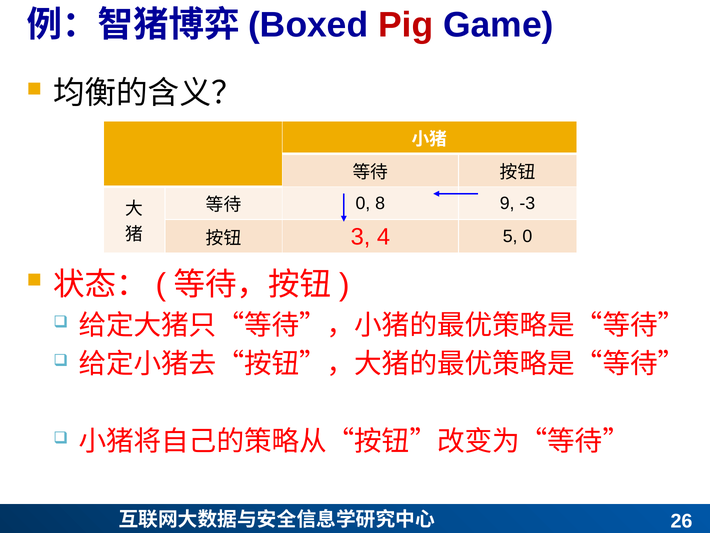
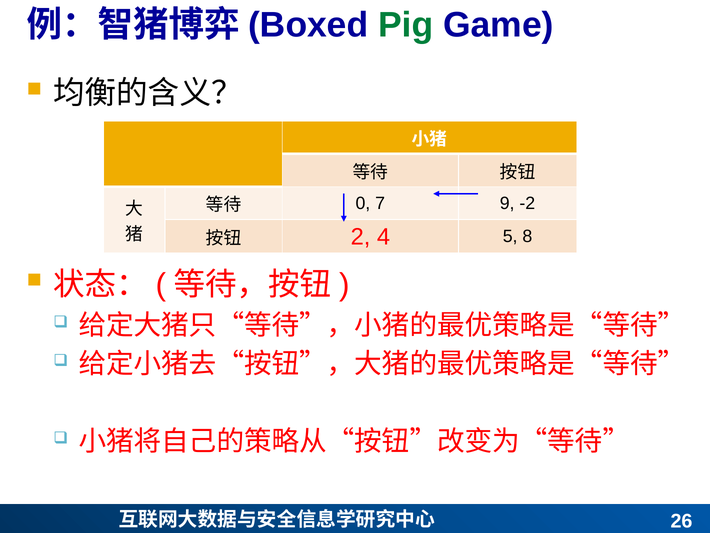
Pig colour: red -> green
8: 8 -> 7
-3: -3 -> -2
3: 3 -> 2
5 0: 0 -> 8
